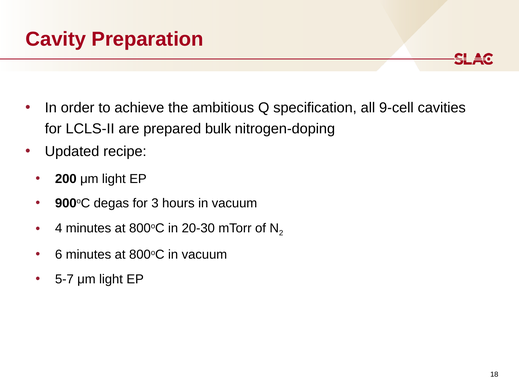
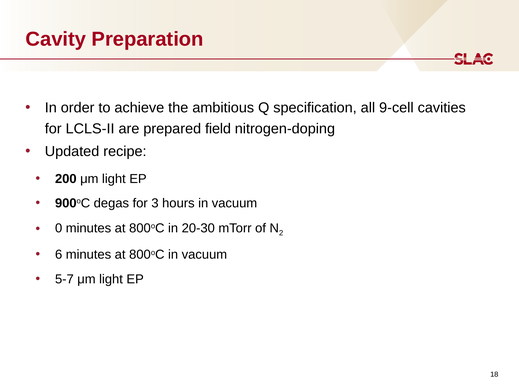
bulk: bulk -> field
4: 4 -> 0
